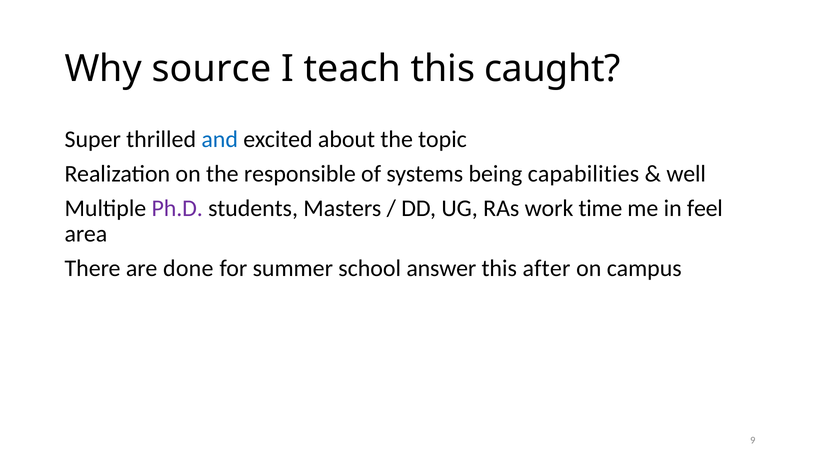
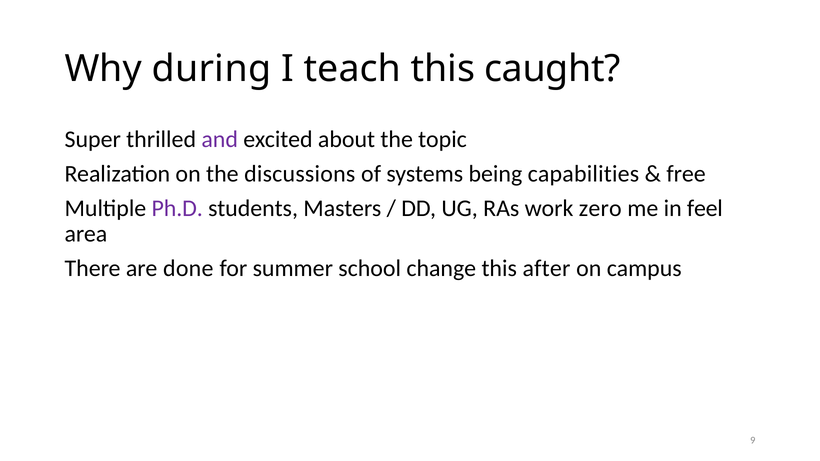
source: source -> during
and colour: blue -> purple
responsible: responsible -> discussions
well: well -> free
time: time -> zero
answer: answer -> change
